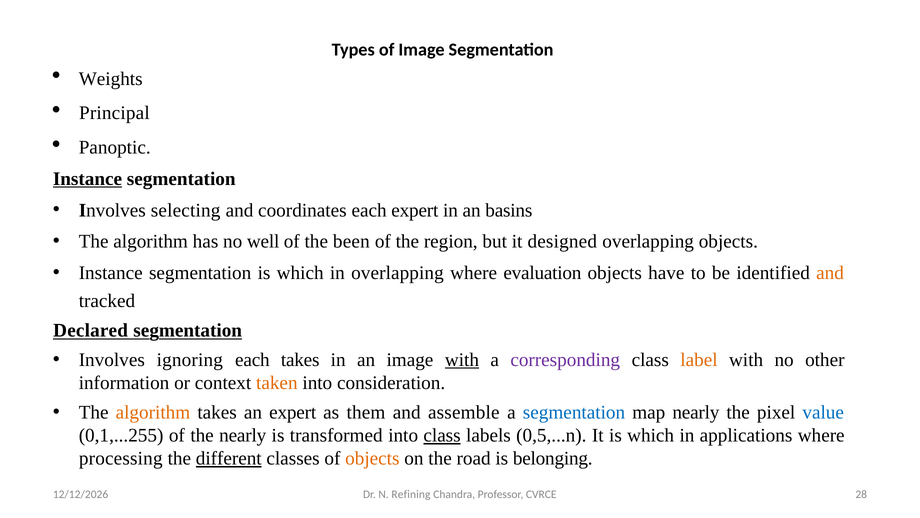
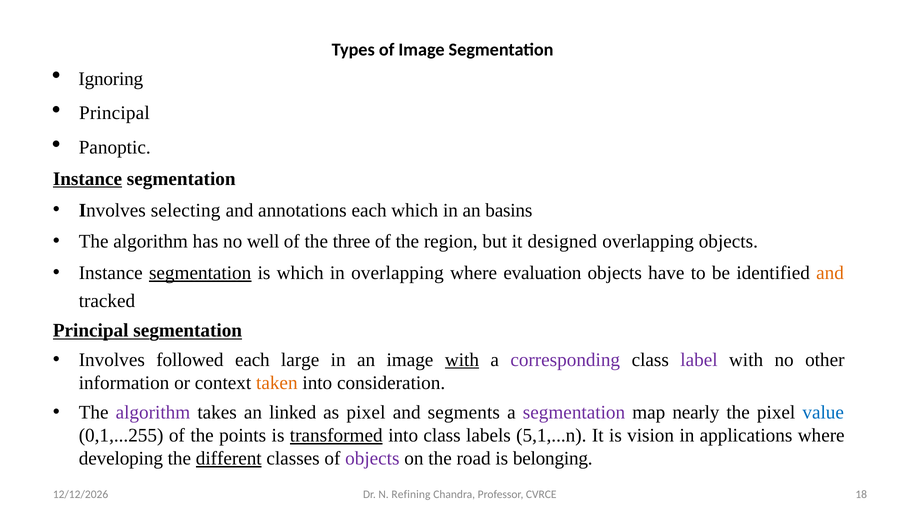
Weights: Weights -> Ignoring
coordinates: coordinates -> annotations
each expert: expert -> which
been: been -> three
segmentation at (200, 273) underline: none -> present
Declared at (91, 330): Declared -> Principal
ignoring: ignoring -> followed
each takes: takes -> large
label colour: orange -> purple
algorithm at (153, 412) colour: orange -> purple
an expert: expert -> linked
as them: them -> pixel
assemble: assemble -> segments
segmentation at (574, 412) colour: blue -> purple
the nearly: nearly -> points
transformed underline: none -> present
class at (442, 435) underline: present -> none
0,5,...n: 0,5,...n -> 5,1,...n
It is which: which -> vision
processing: processing -> developing
objects at (372, 458) colour: orange -> purple
28: 28 -> 18
